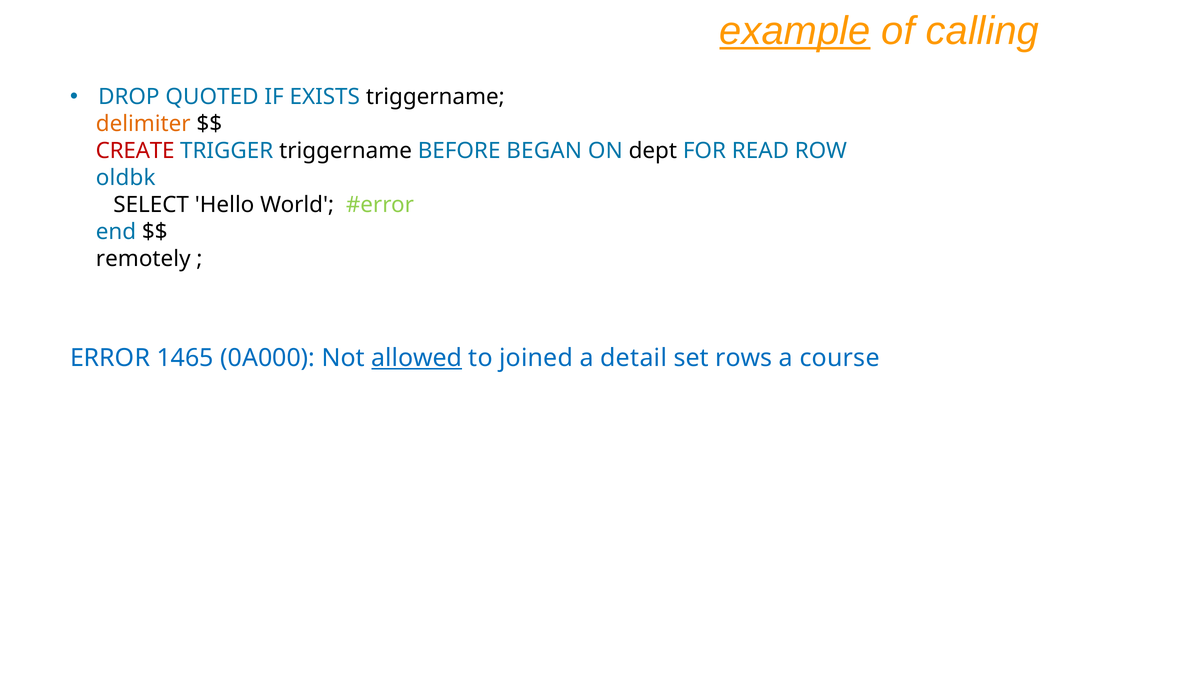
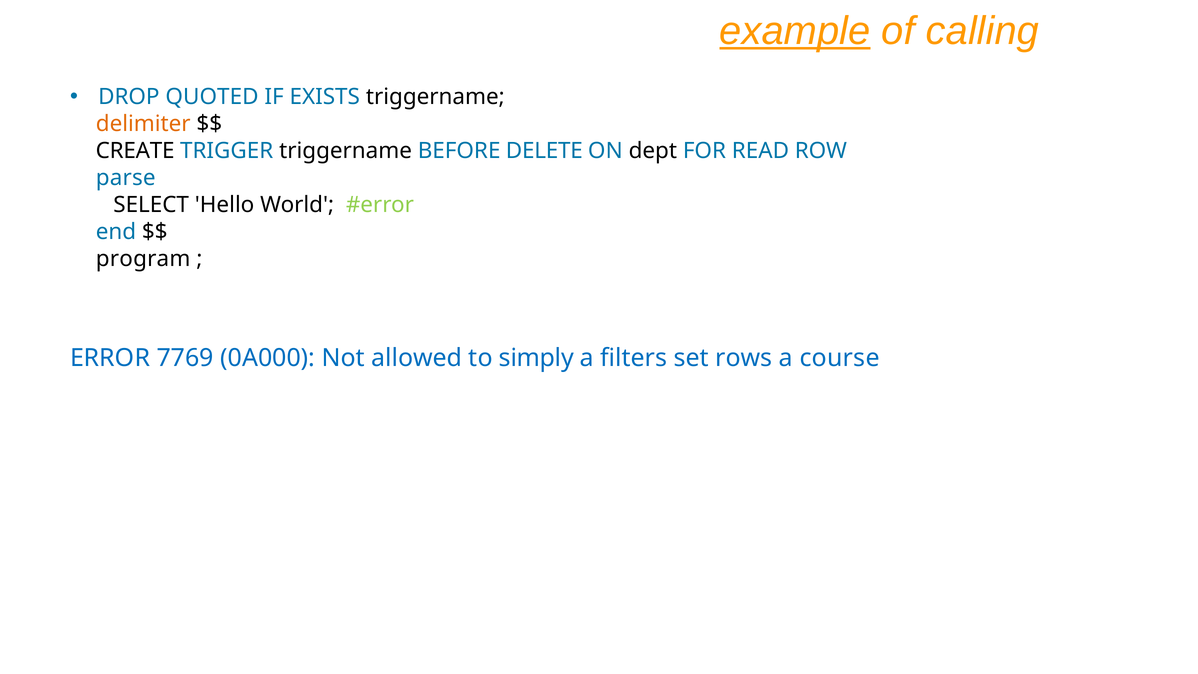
CREATE colour: red -> black
BEGAN: BEGAN -> DELETE
oldbk: oldbk -> parse
remotely: remotely -> program
1465: 1465 -> 7769
allowed underline: present -> none
joined: joined -> simply
detail: detail -> filters
